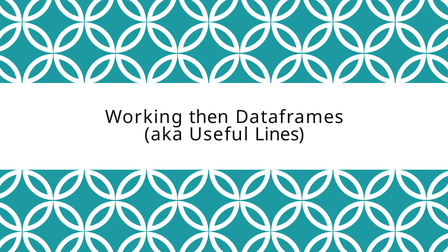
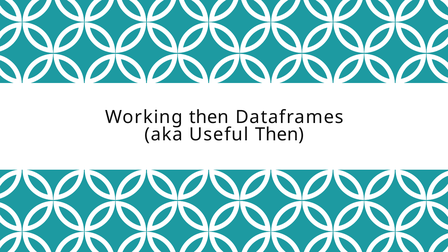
Useful Lines: Lines -> Then
